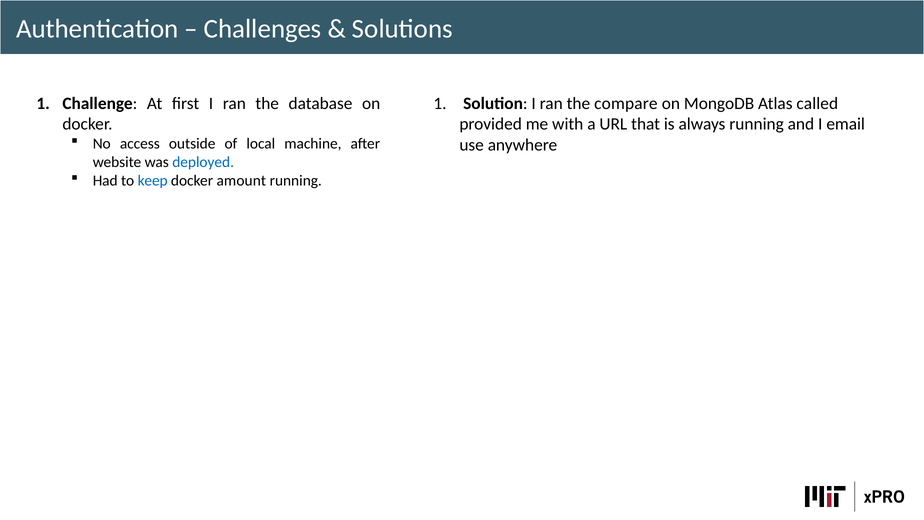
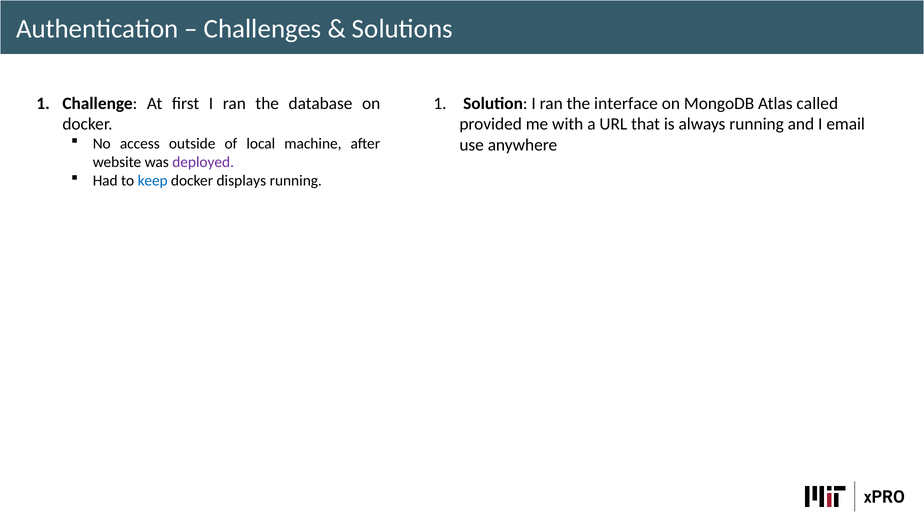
compare: compare -> interface
deployed colour: blue -> purple
amount: amount -> displays
